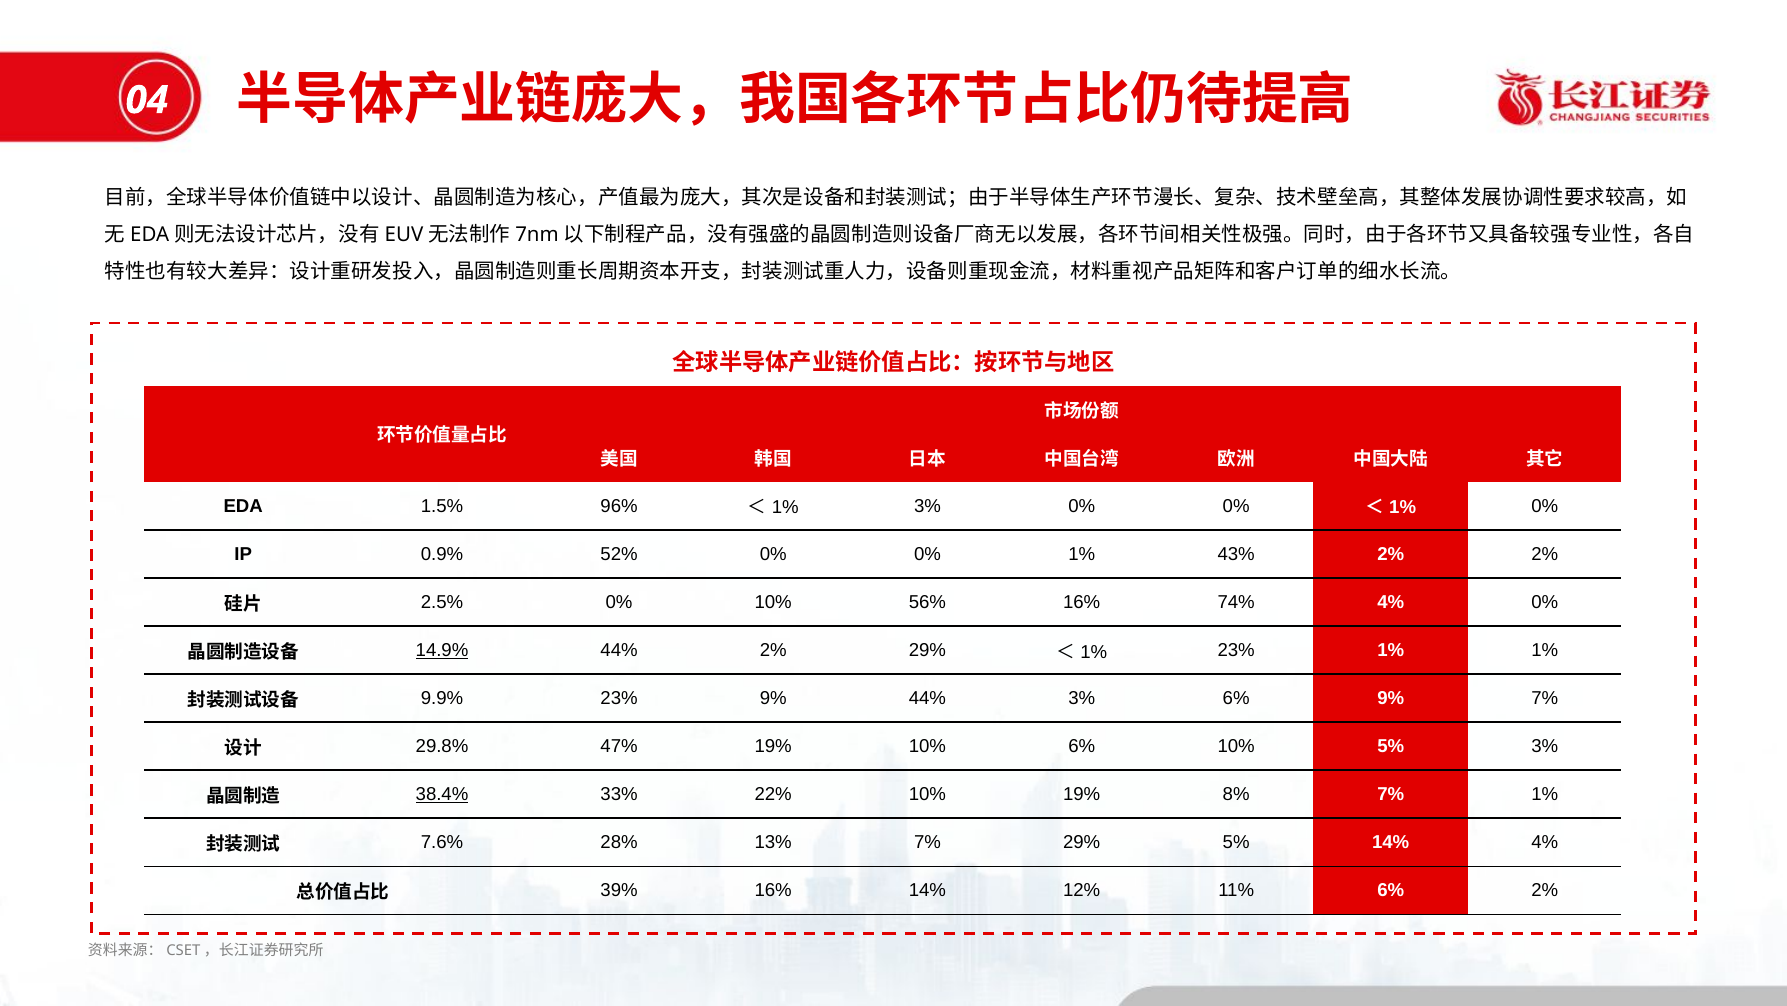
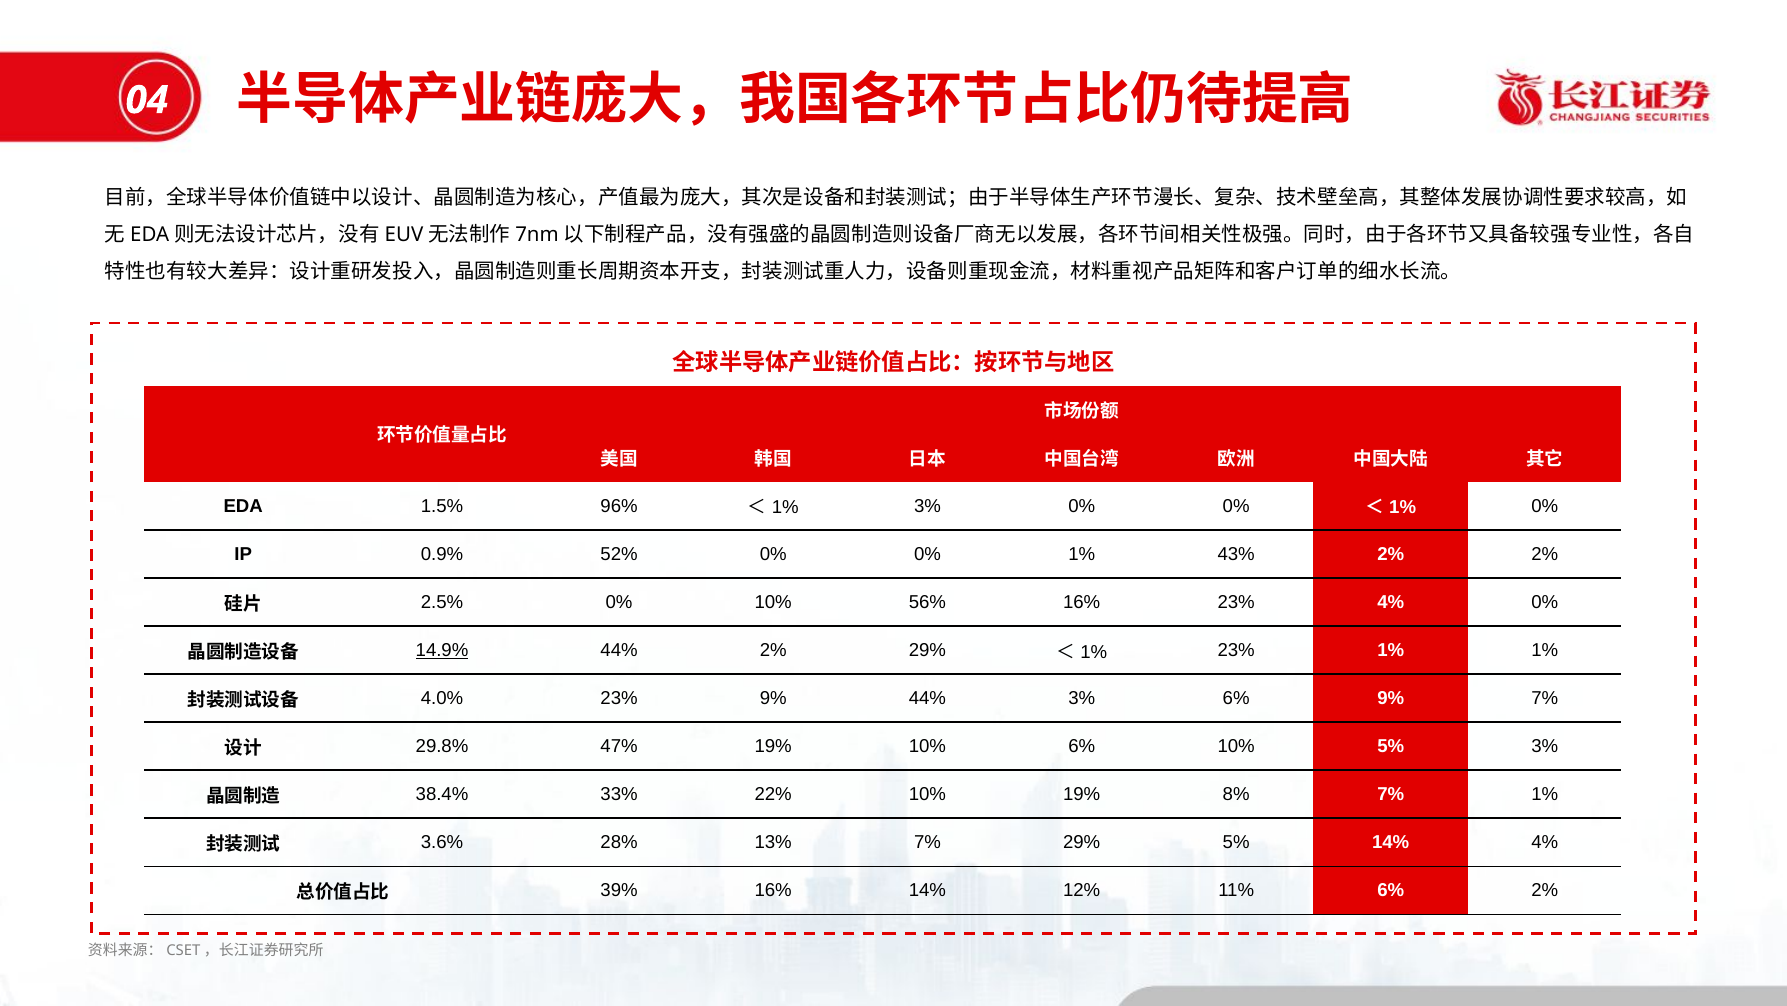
16% 74%: 74% -> 23%
9.9%: 9.9% -> 4.0%
38.4% underline: present -> none
7.6%: 7.6% -> 3.6%
